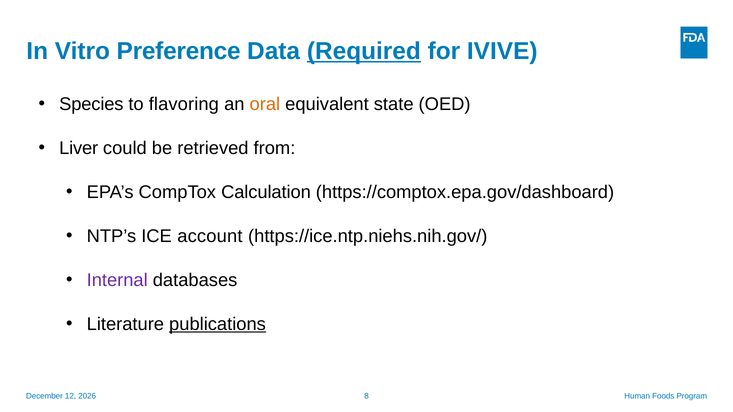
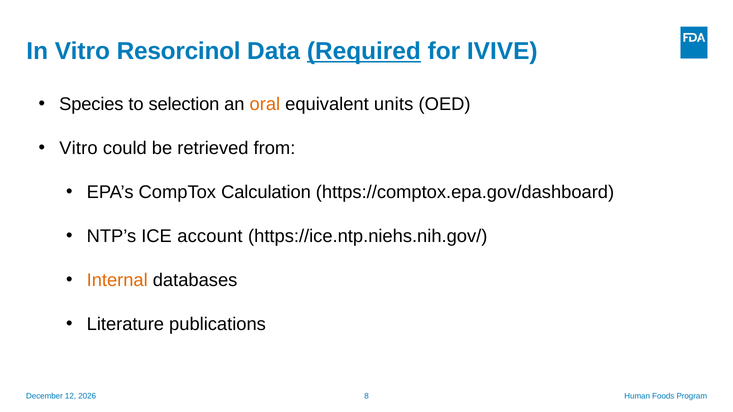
Preference: Preference -> Resorcinol
flavoring: flavoring -> selection
state: state -> units
Liver at (79, 149): Liver -> Vitro
Internal colour: purple -> orange
publications underline: present -> none
